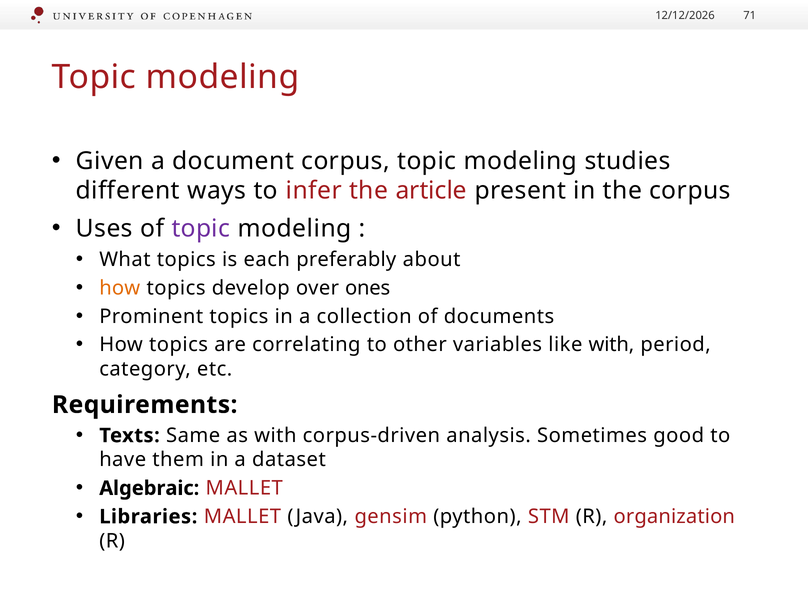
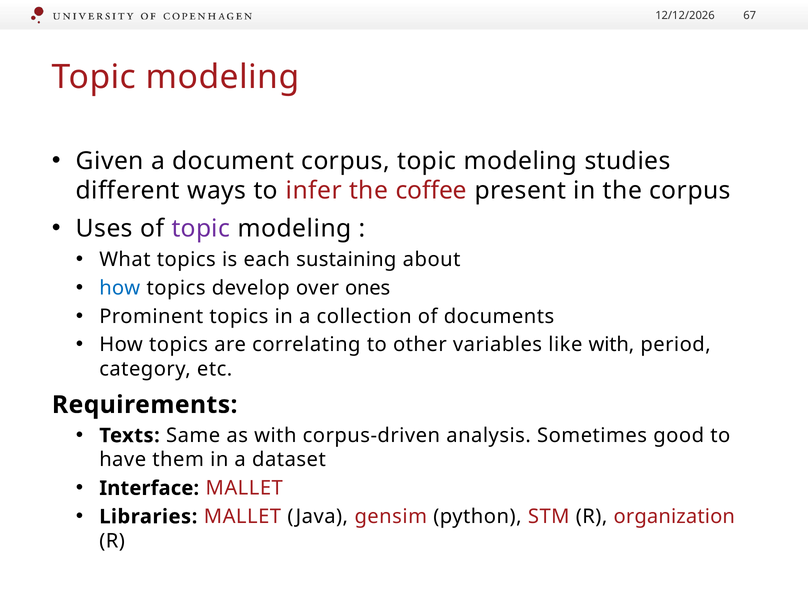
71: 71 -> 67
article: article -> coffee
preferably: preferably -> sustaining
how at (120, 288) colour: orange -> blue
Algebraic: Algebraic -> Interface
